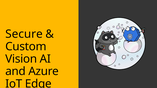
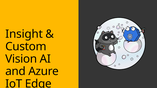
Secure: Secure -> Insight
